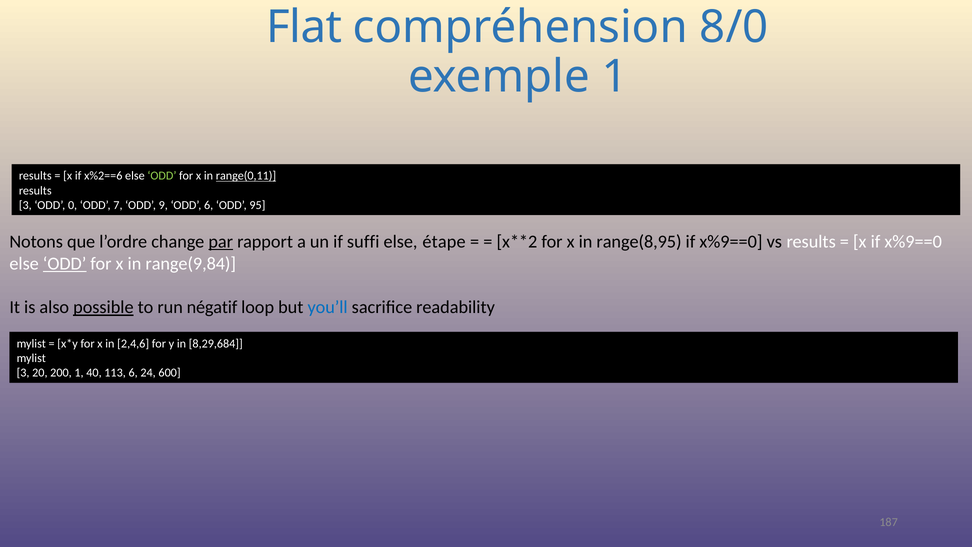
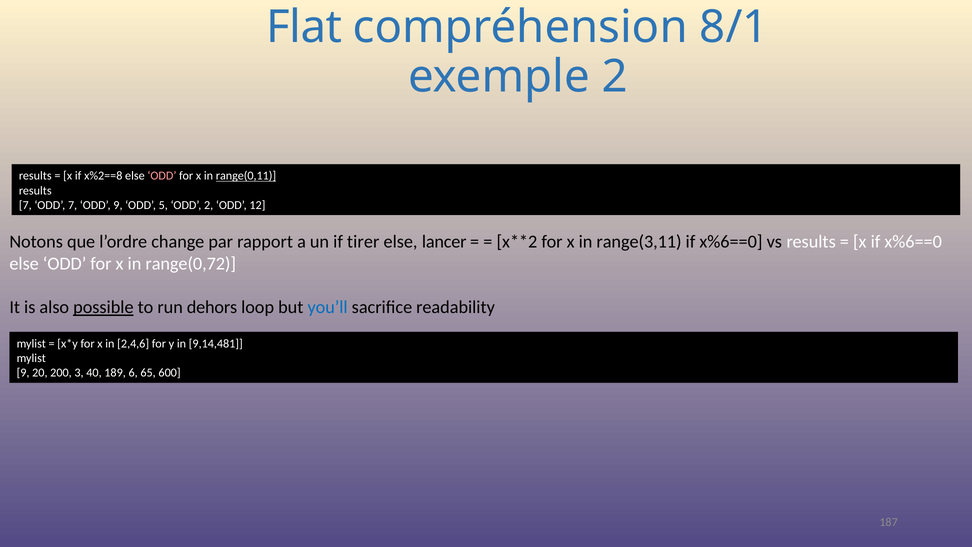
8/0: 8/0 -> 8/1
exemple 1: 1 -> 2
x%2==6: x%2==6 -> x%2==8
ODD at (162, 176) colour: light green -> pink
3 at (25, 205): 3 -> 7
ODD 0: 0 -> 7
ODD 7: 7 -> 9
9: 9 -> 5
ODD 6: 6 -> 2
95: 95 -> 12
par underline: present -> none
suffi: suffi -> tirer
étape: étape -> lancer
range(8,95: range(8,95 -> range(3,11
x%9==0 at (731, 242): x%9==0 -> x%6==0
x if x%9==0: x%9==0 -> x%6==0
ODD at (65, 264) underline: present -> none
range(9,84: range(9,84 -> range(0,72
négatif: négatif -> dehors
8,29,684: 8,29,684 -> 9,14,481
3 at (23, 373): 3 -> 9
200 1: 1 -> 3
113: 113 -> 189
24: 24 -> 65
